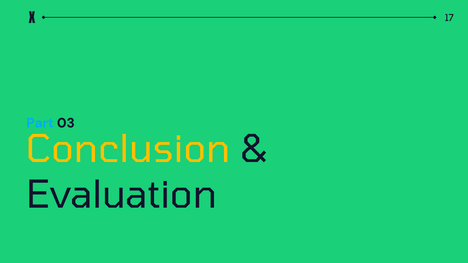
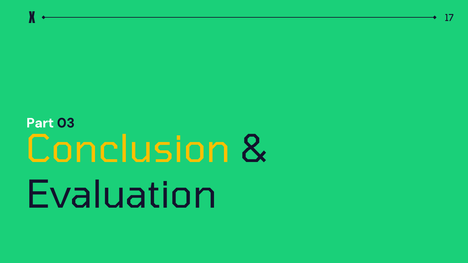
Part colour: light blue -> white
